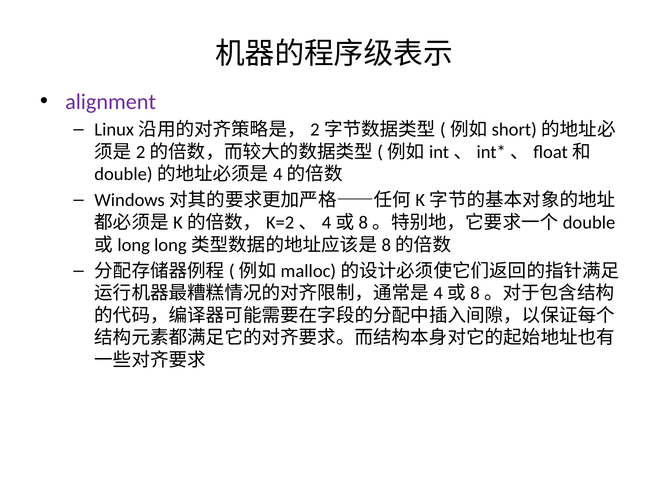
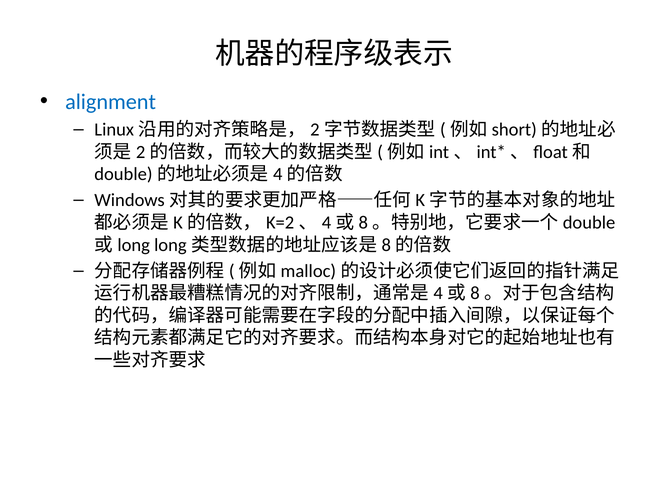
alignment colour: purple -> blue
